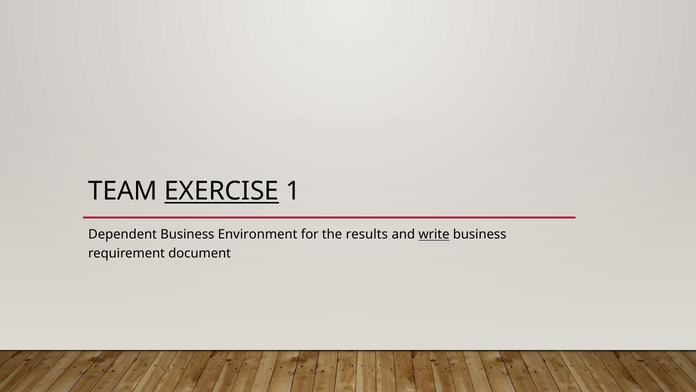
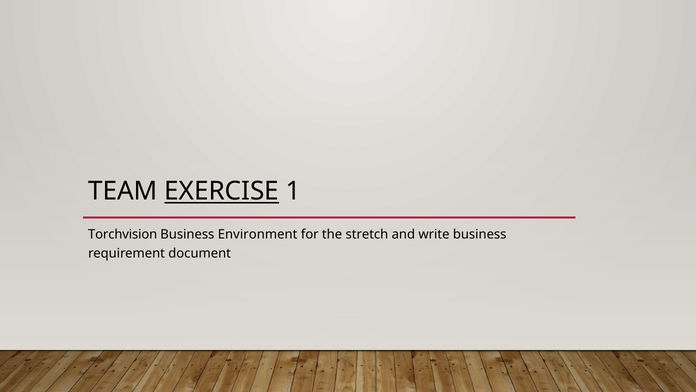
Dependent: Dependent -> Torchvision
results: results -> stretch
write underline: present -> none
